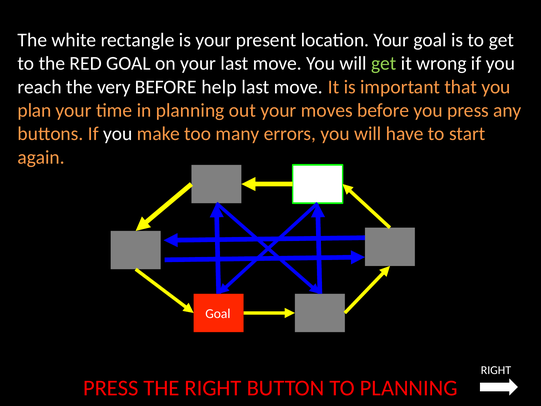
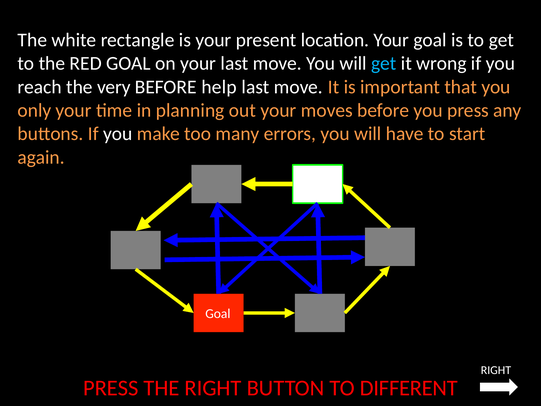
get at (384, 63) colour: light green -> light blue
plan: plan -> only
TO PLANNING: PLANNING -> DIFFERENT
